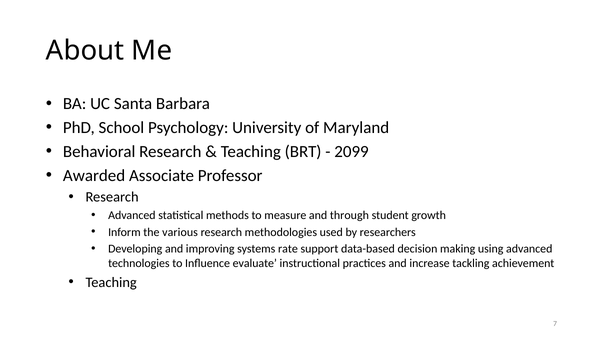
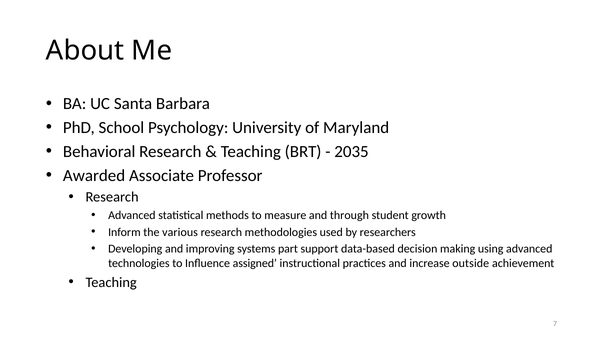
2099: 2099 -> 2035
rate: rate -> part
evaluate: evaluate -> assigned
tackling: tackling -> outside
